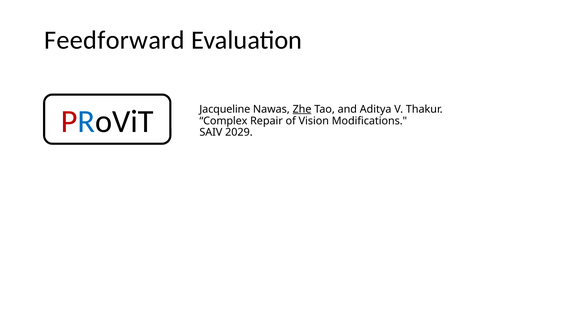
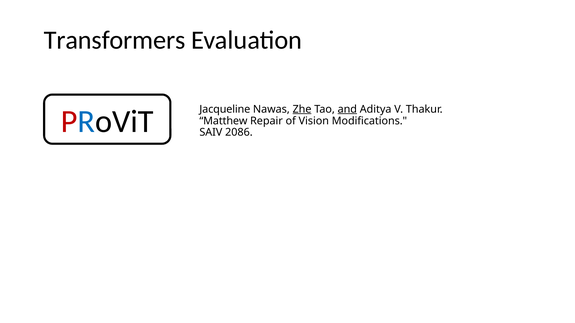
Feedforward: Feedforward -> Transformers
and underline: none -> present
Complex: Complex -> Matthew
2029: 2029 -> 2086
